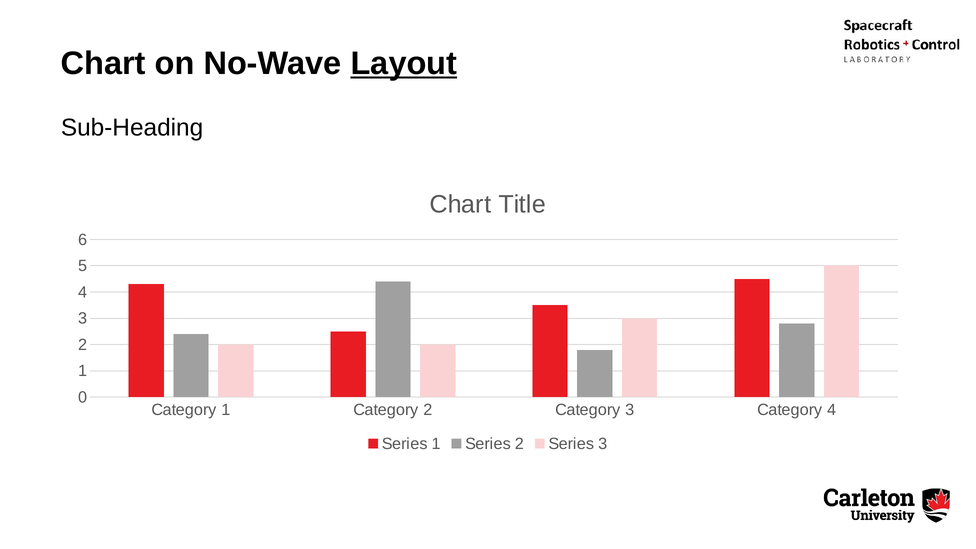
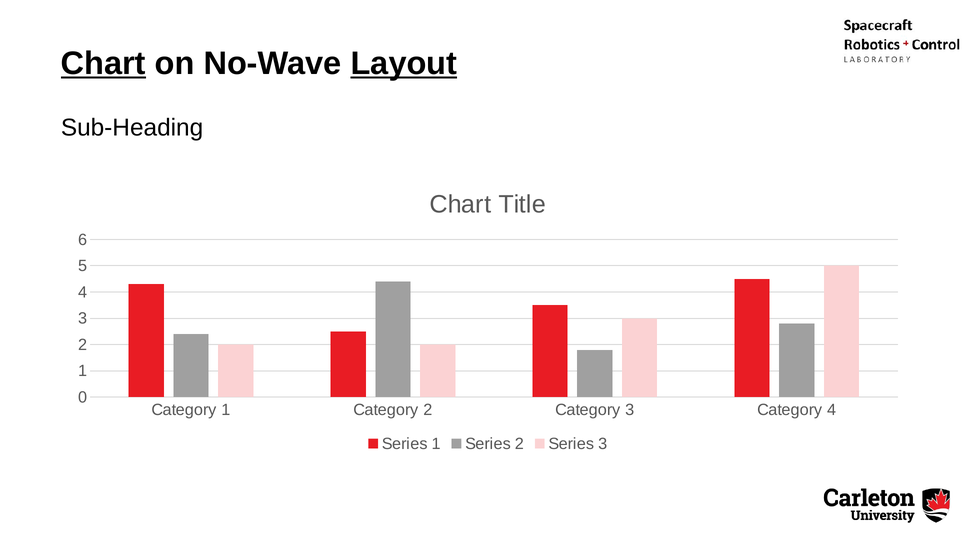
Chart at (103, 64) underline: none -> present
